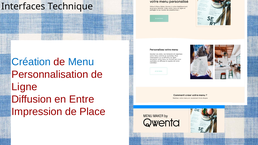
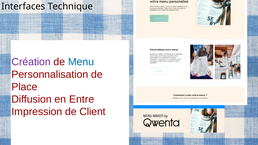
Création colour: blue -> purple
Ligne: Ligne -> Place
Place: Place -> Client
